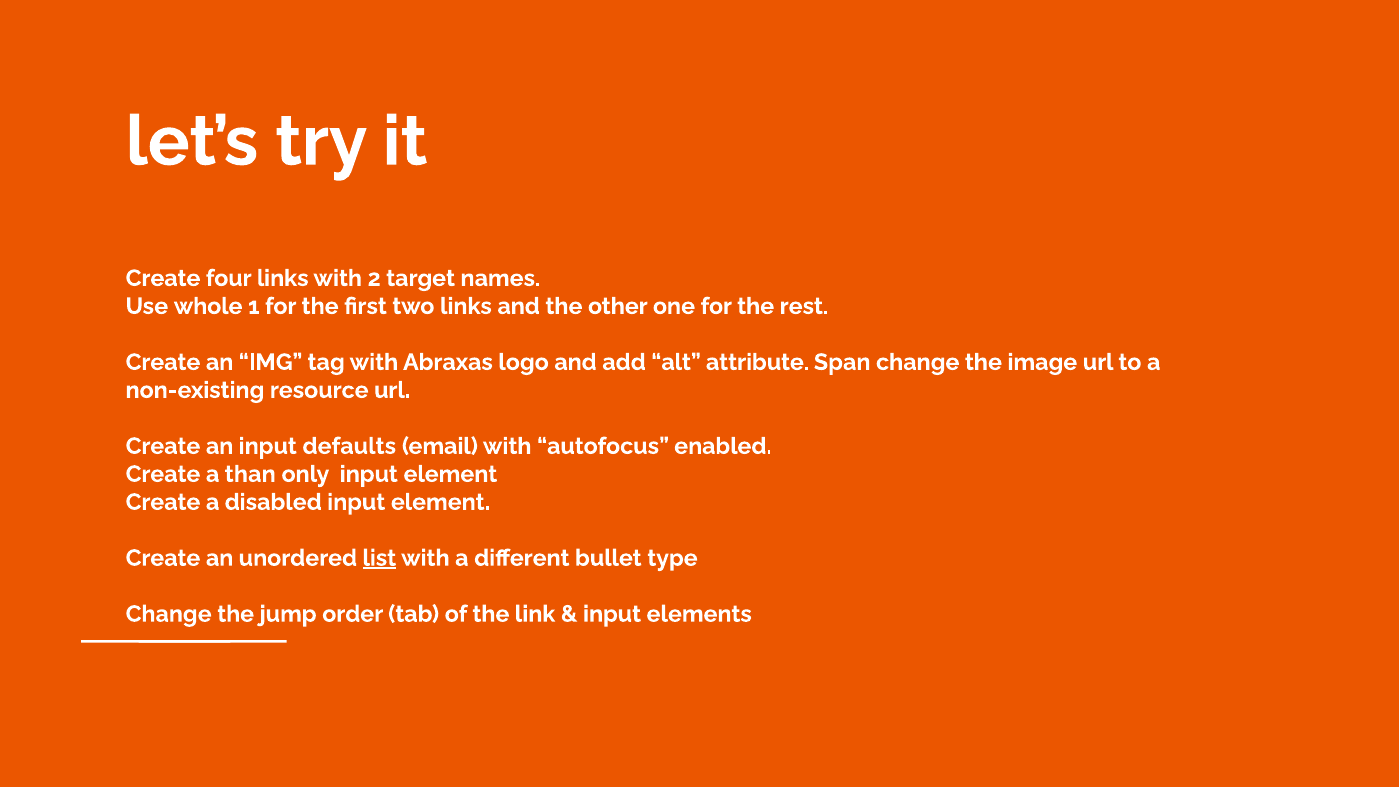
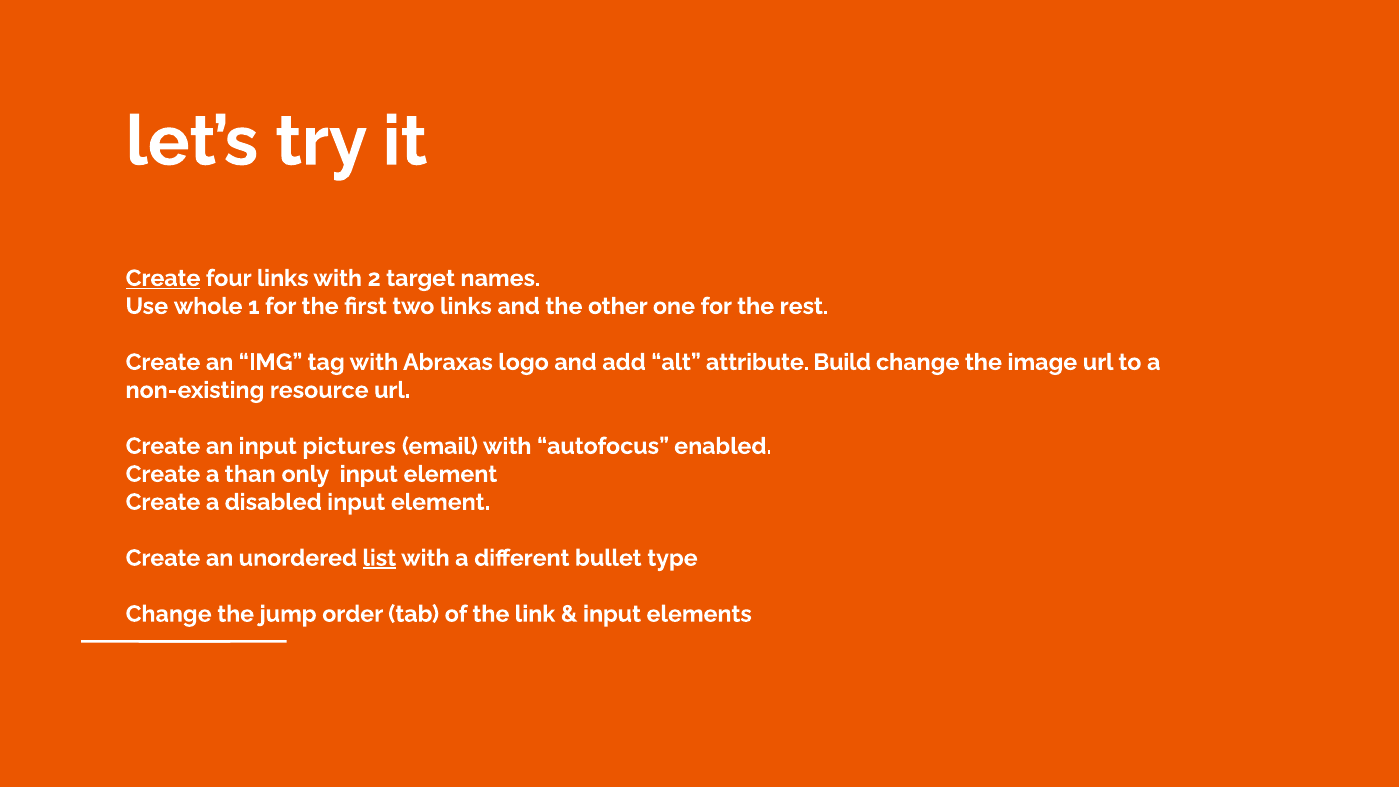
Create at (163, 278) underline: none -> present
Span: Span -> Build
defaults: defaults -> pictures
